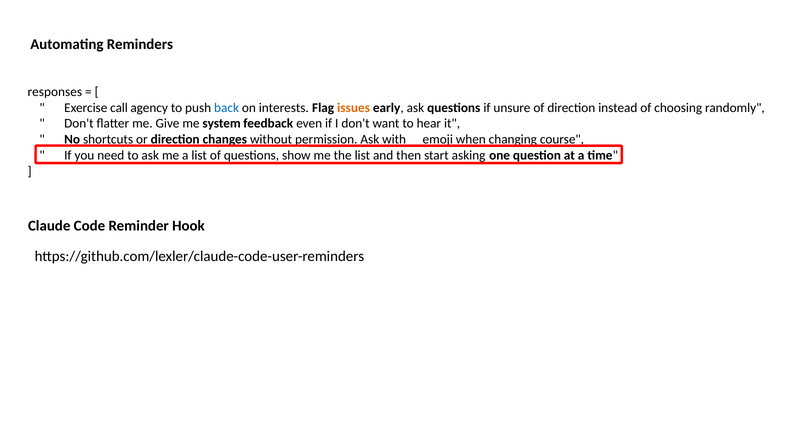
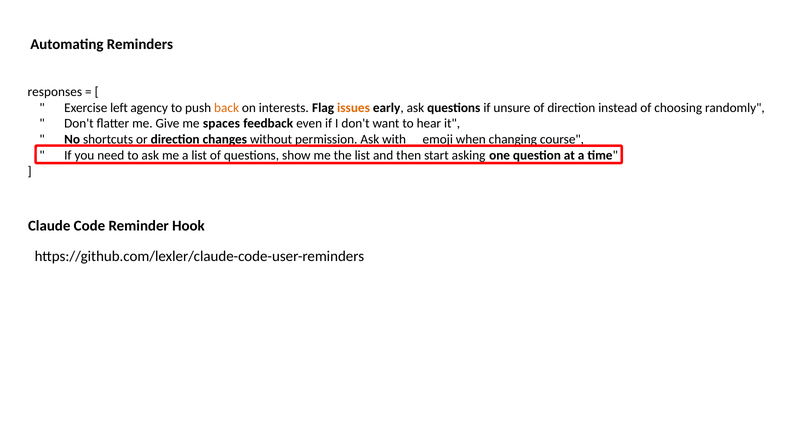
call: call -> left
back colour: blue -> orange
system: system -> spaces
